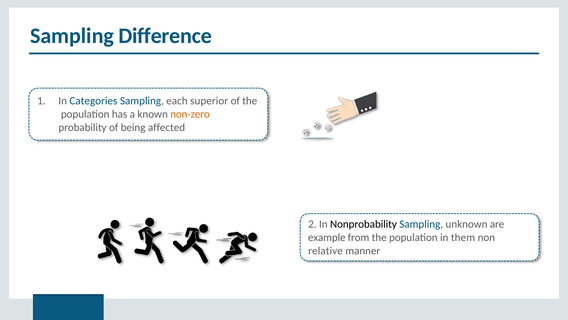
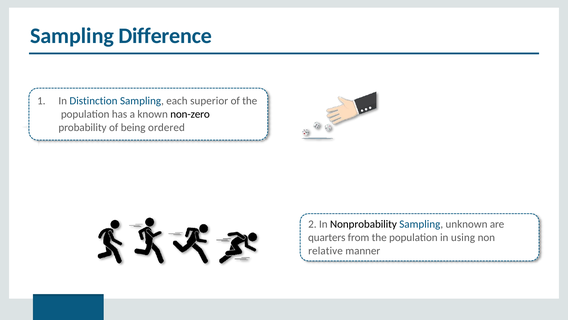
Categories: Categories -> Distinction
non-zero colour: orange -> black
affected: affected -> ordered
example: example -> quarters
them: them -> using
